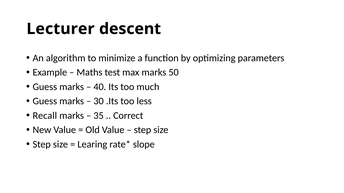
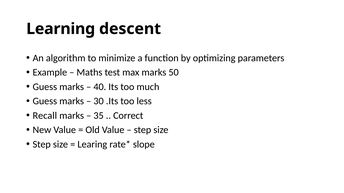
Lecturer: Lecturer -> Learning
